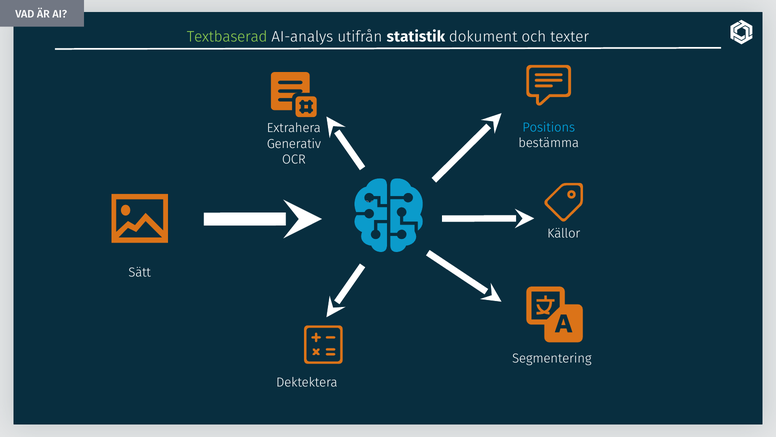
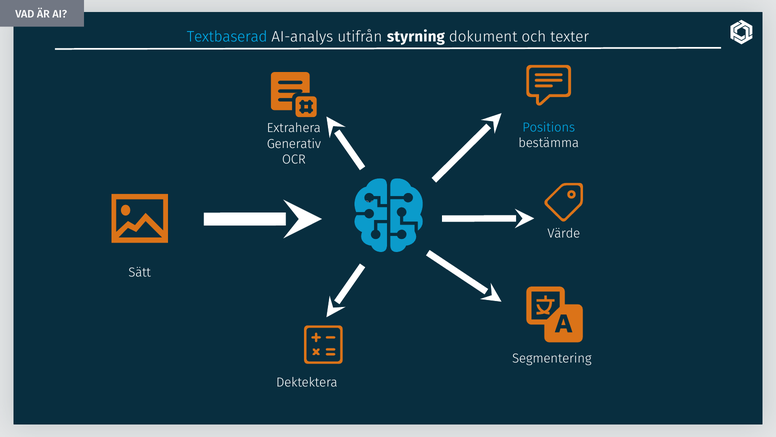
Textbaserad colour: light green -> light blue
statistik: statistik -> styrning
Källor: Källor -> Värde
